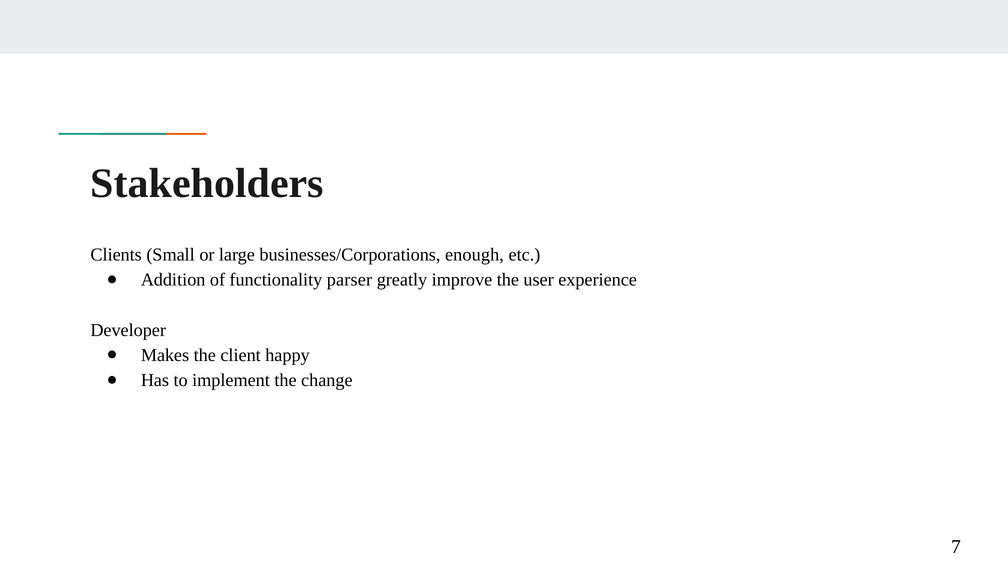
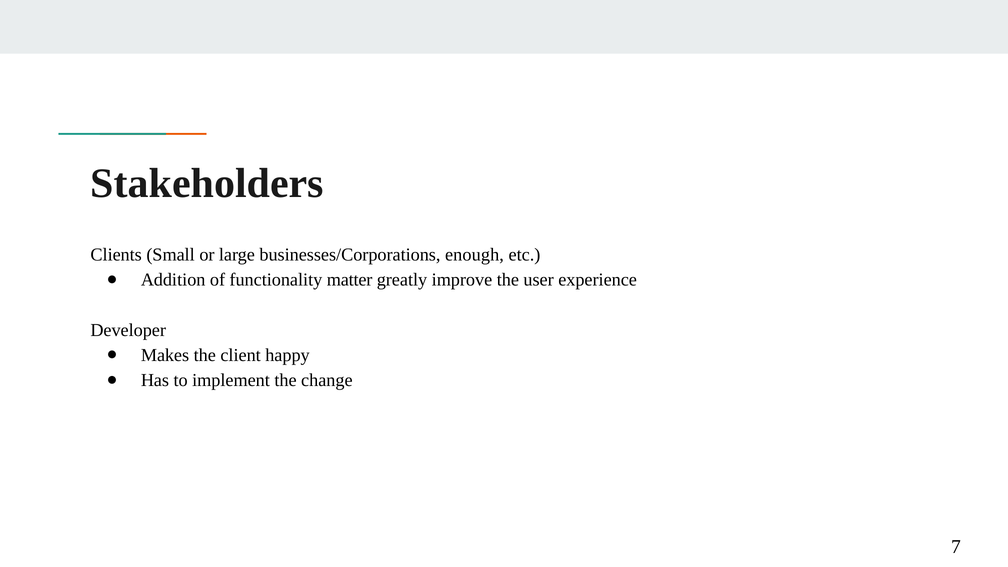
parser: parser -> matter
